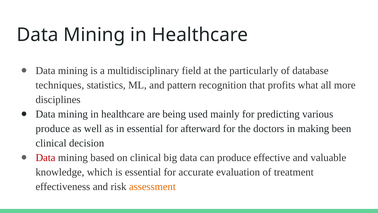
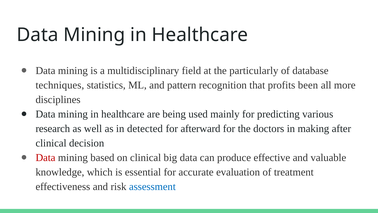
what: what -> been
produce at (53, 128): produce -> research
in essential: essential -> detected
been: been -> after
assessment colour: orange -> blue
